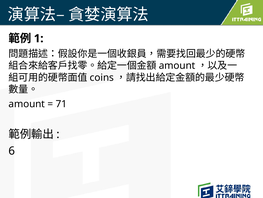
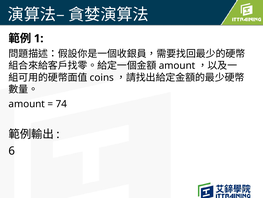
71: 71 -> 74
